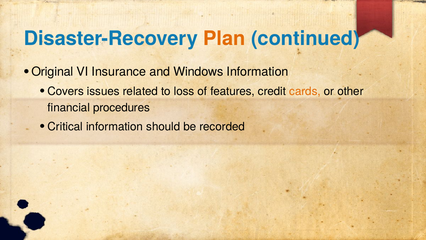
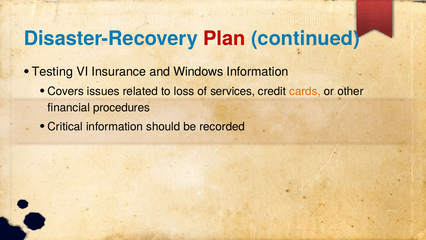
Plan colour: orange -> red
Original: Original -> Testing
features: features -> services
